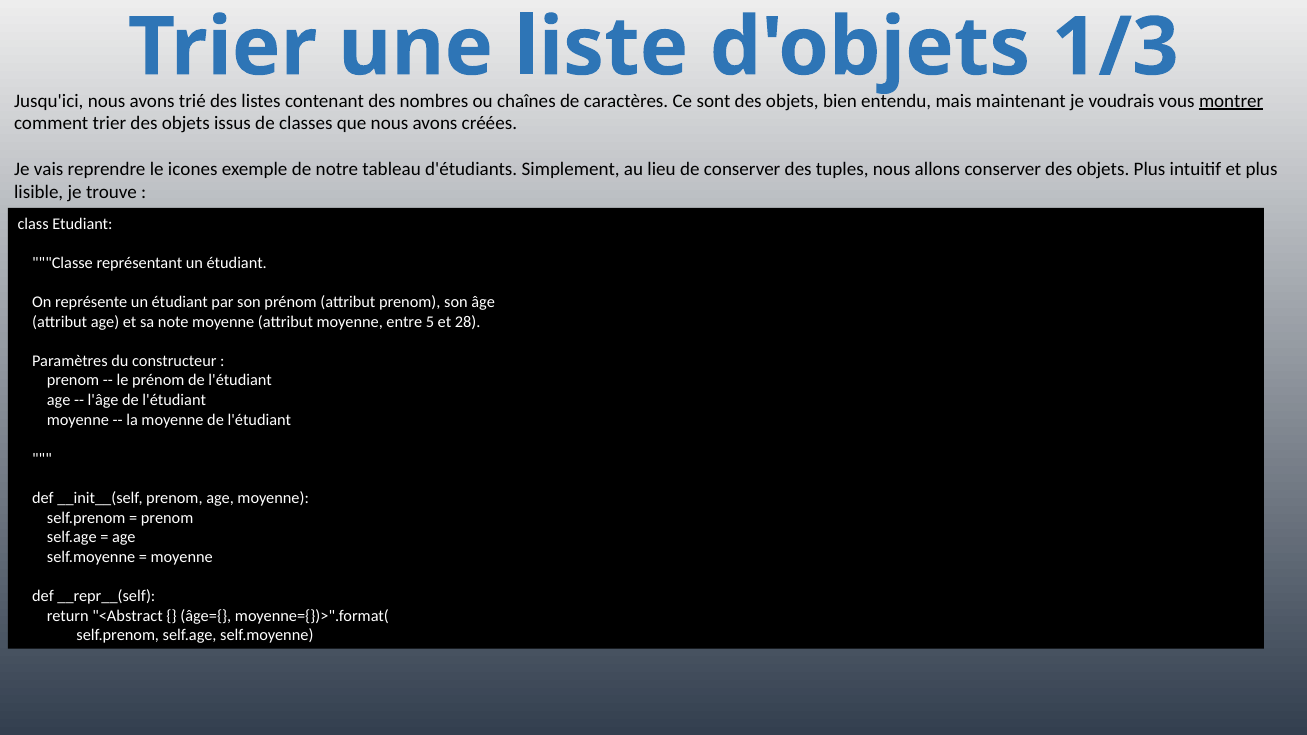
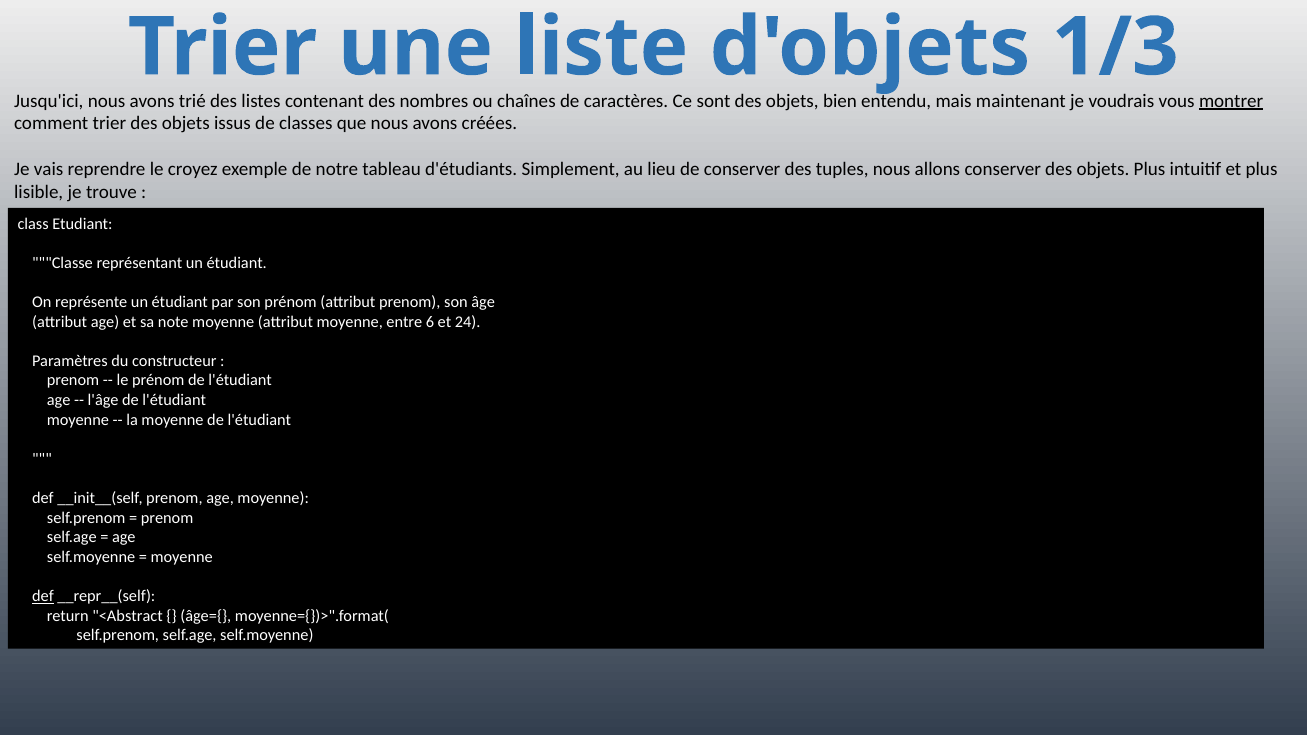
icones: icones -> croyez
5: 5 -> 6
28: 28 -> 24
def at (43, 596) underline: none -> present
